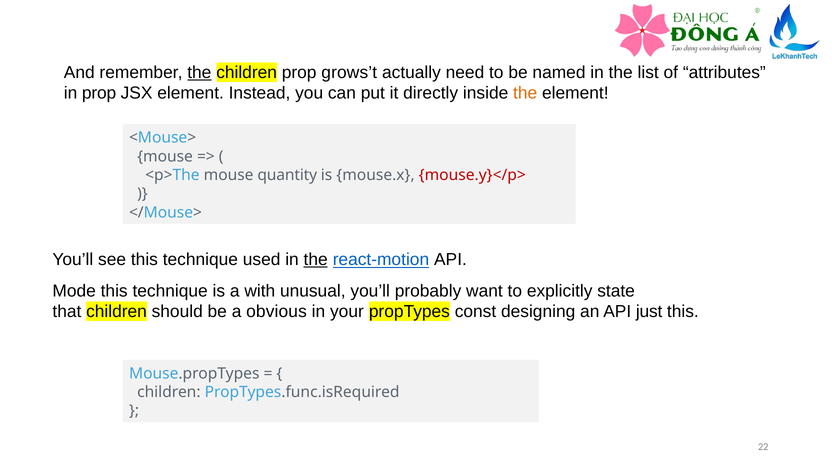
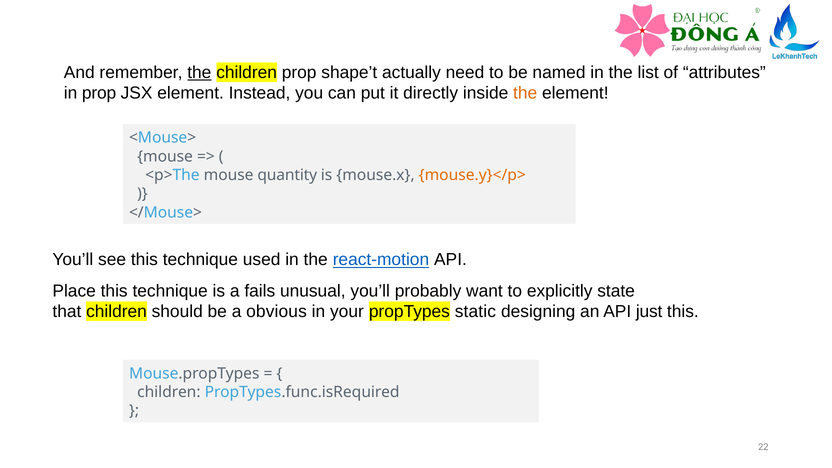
grows’t: grows’t -> shape’t
mouse.y}</p> colour: red -> orange
the at (316, 260) underline: present -> none
Mode: Mode -> Place
with: with -> fails
const: const -> static
